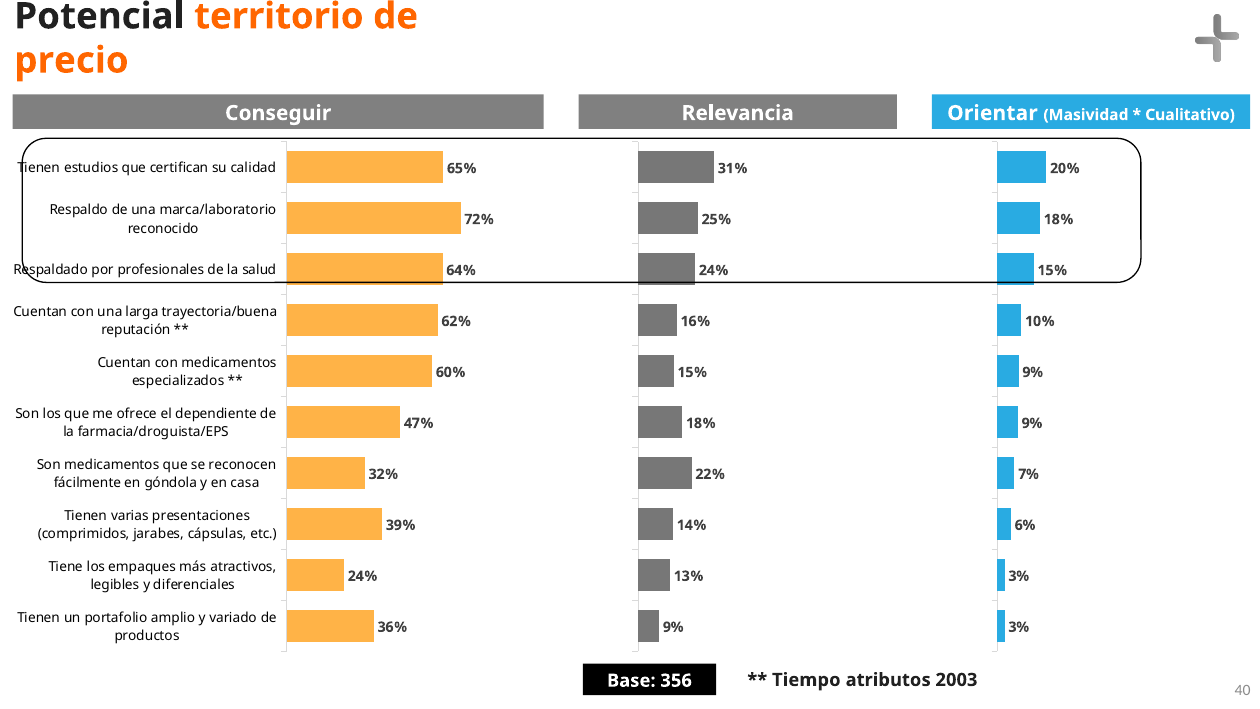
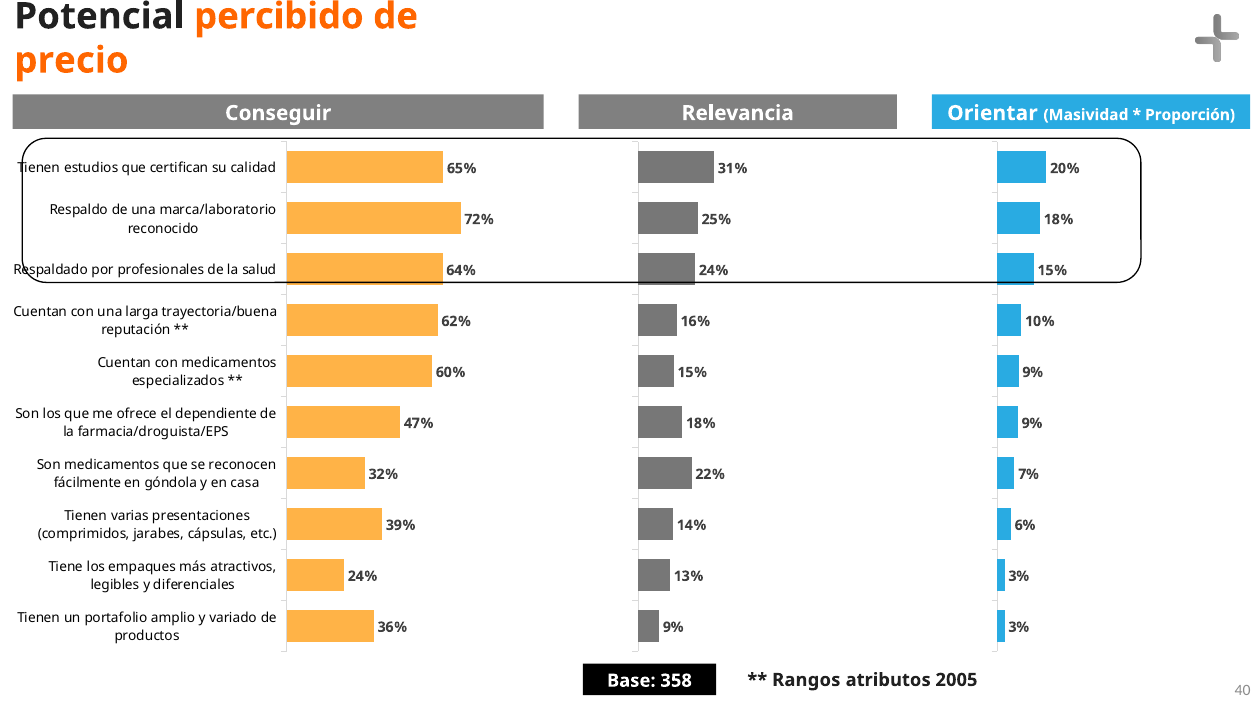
territorio: territorio -> percibido
Cualitativo: Cualitativo -> Proporción
356: 356 -> 358
Tiempo: Tiempo -> Rangos
2003: 2003 -> 2005
